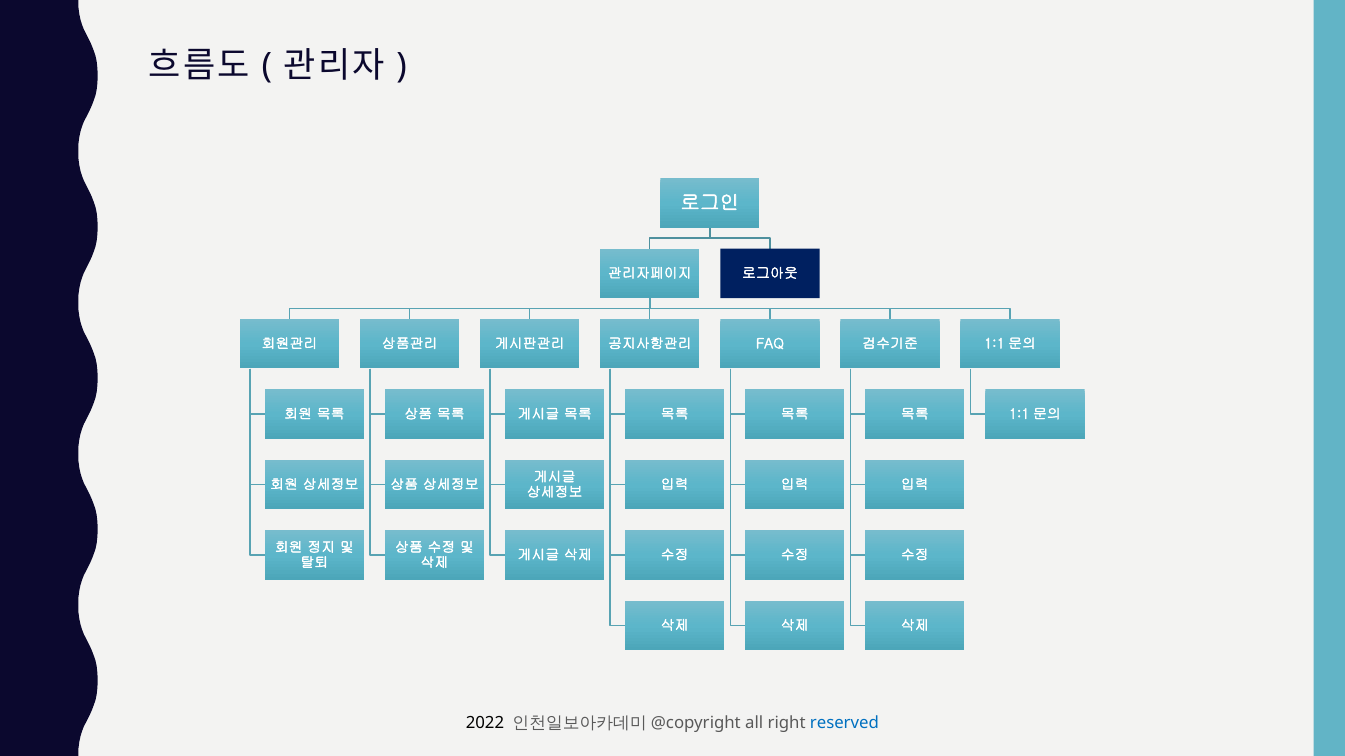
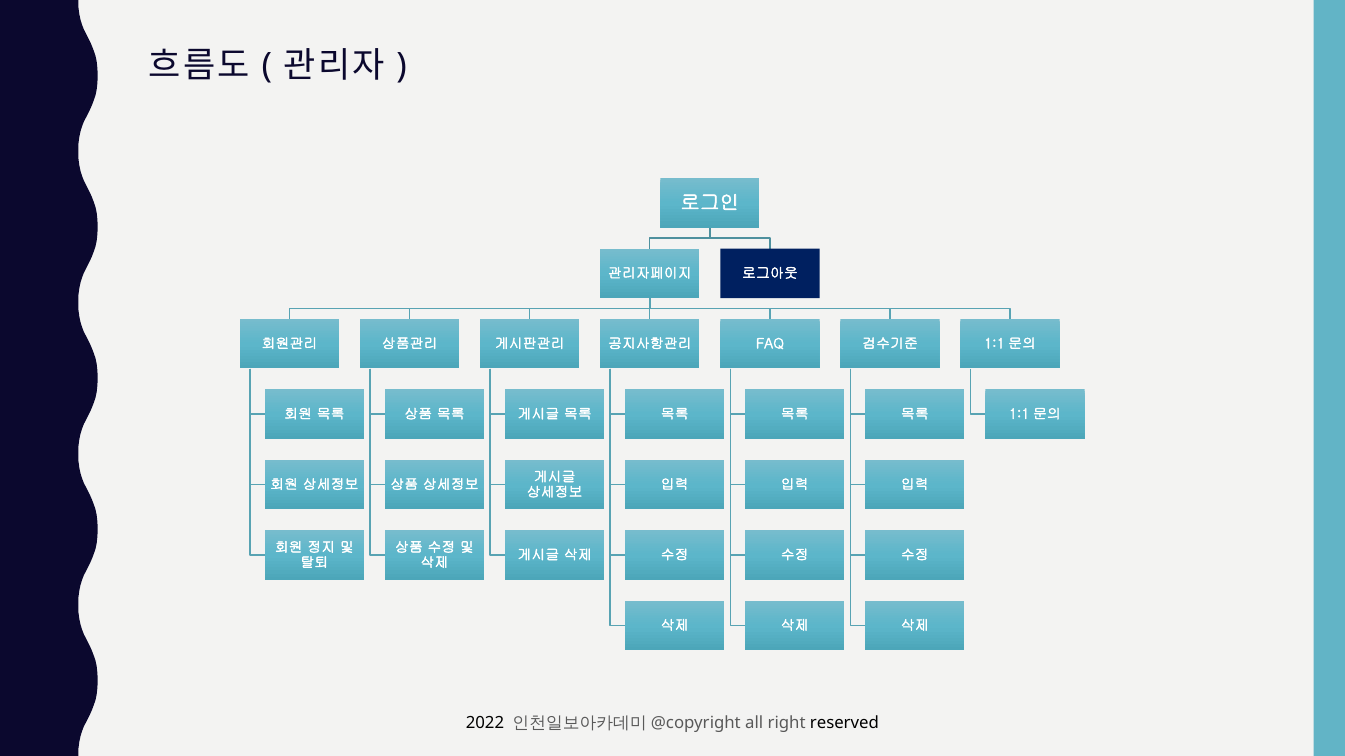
reserved colour: blue -> black
